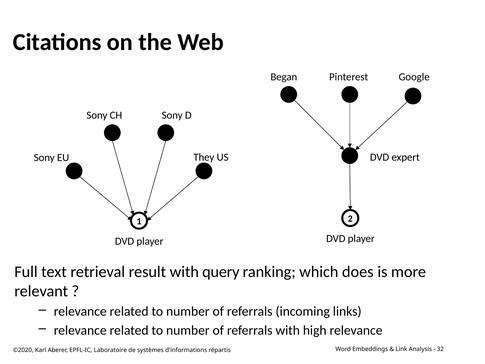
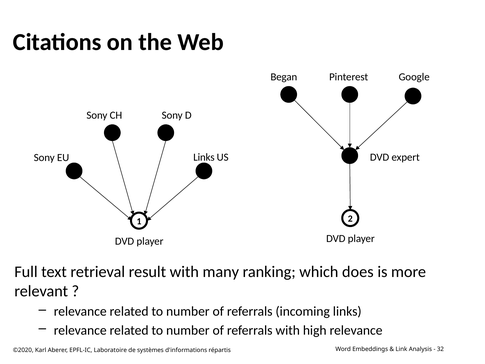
They at (204, 157): They -> Links
query: query -> many
